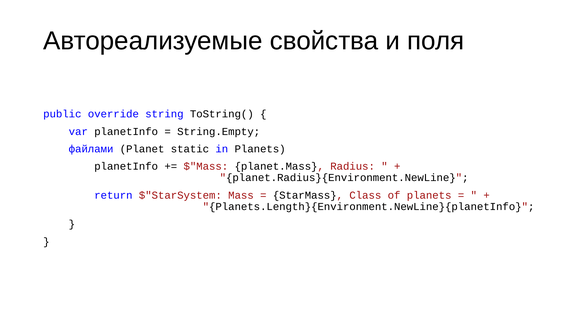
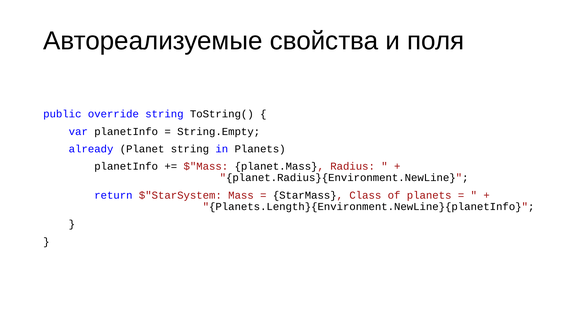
файлами: файлами -> already
Planet static: static -> string
